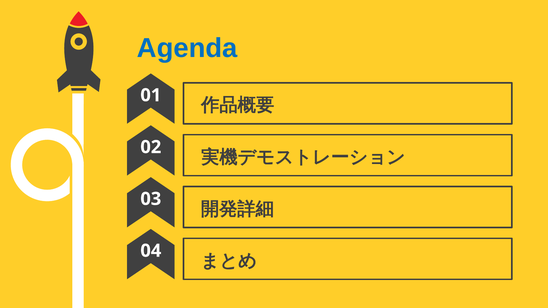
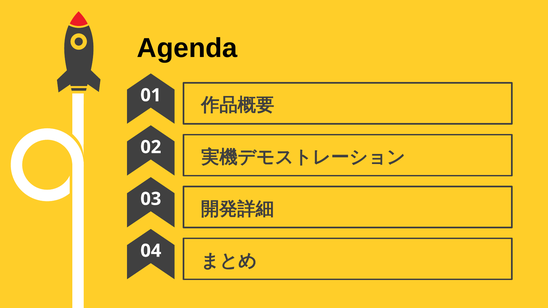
Agenda colour: blue -> black
